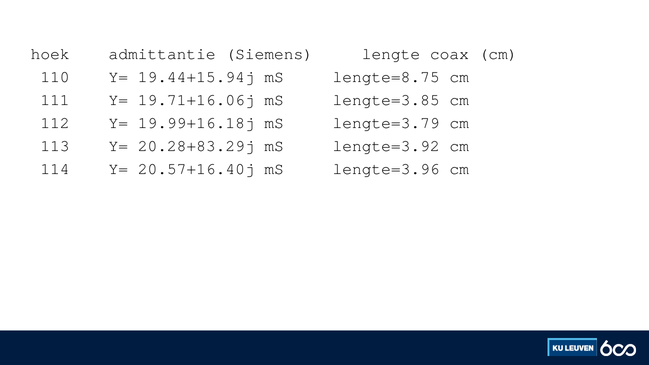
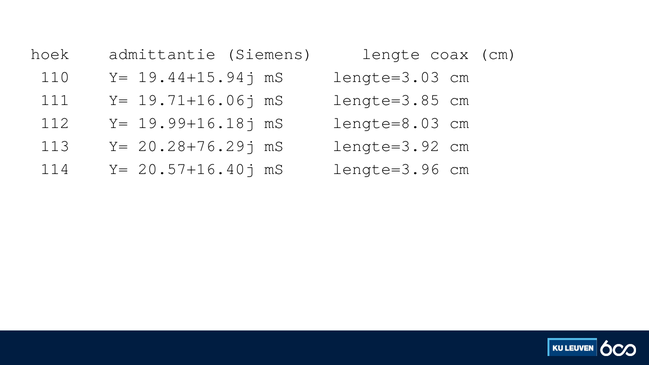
lengte=8.75: lengte=8.75 -> lengte=3.03
lengte=3.79: lengte=3.79 -> lengte=8.03
20.28+83.29j: 20.28+83.29j -> 20.28+76.29j
